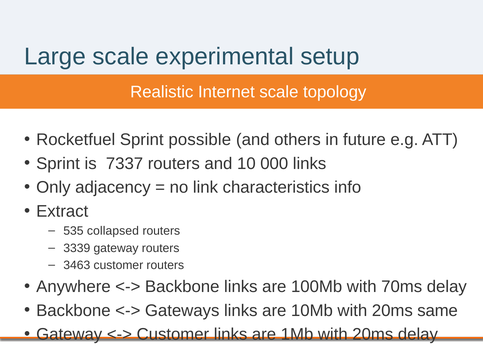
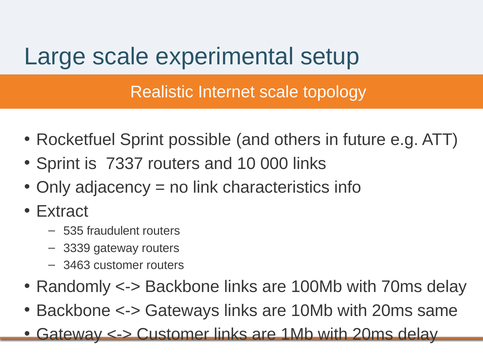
collapsed: collapsed -> fraudulent
Anywhere: Anywhere -> Randomly
